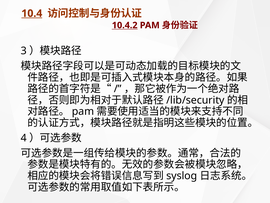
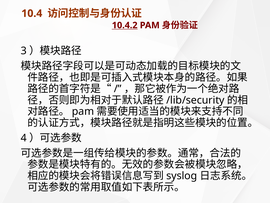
10.4 underline: present -> none
